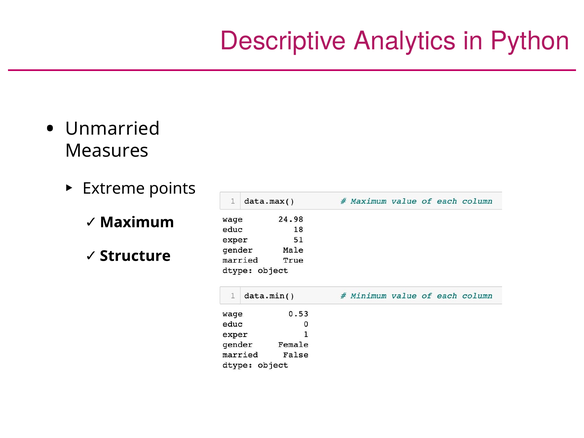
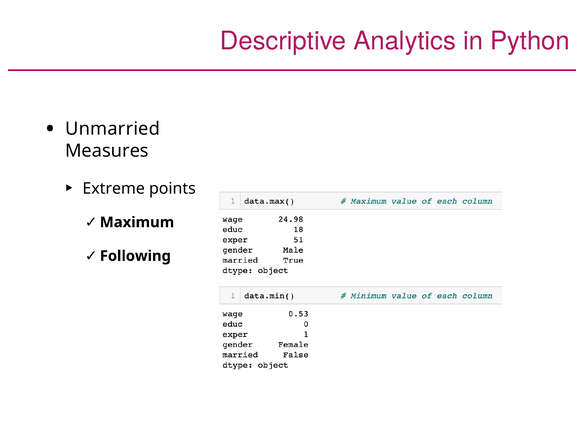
Structure: Structure -> Following
